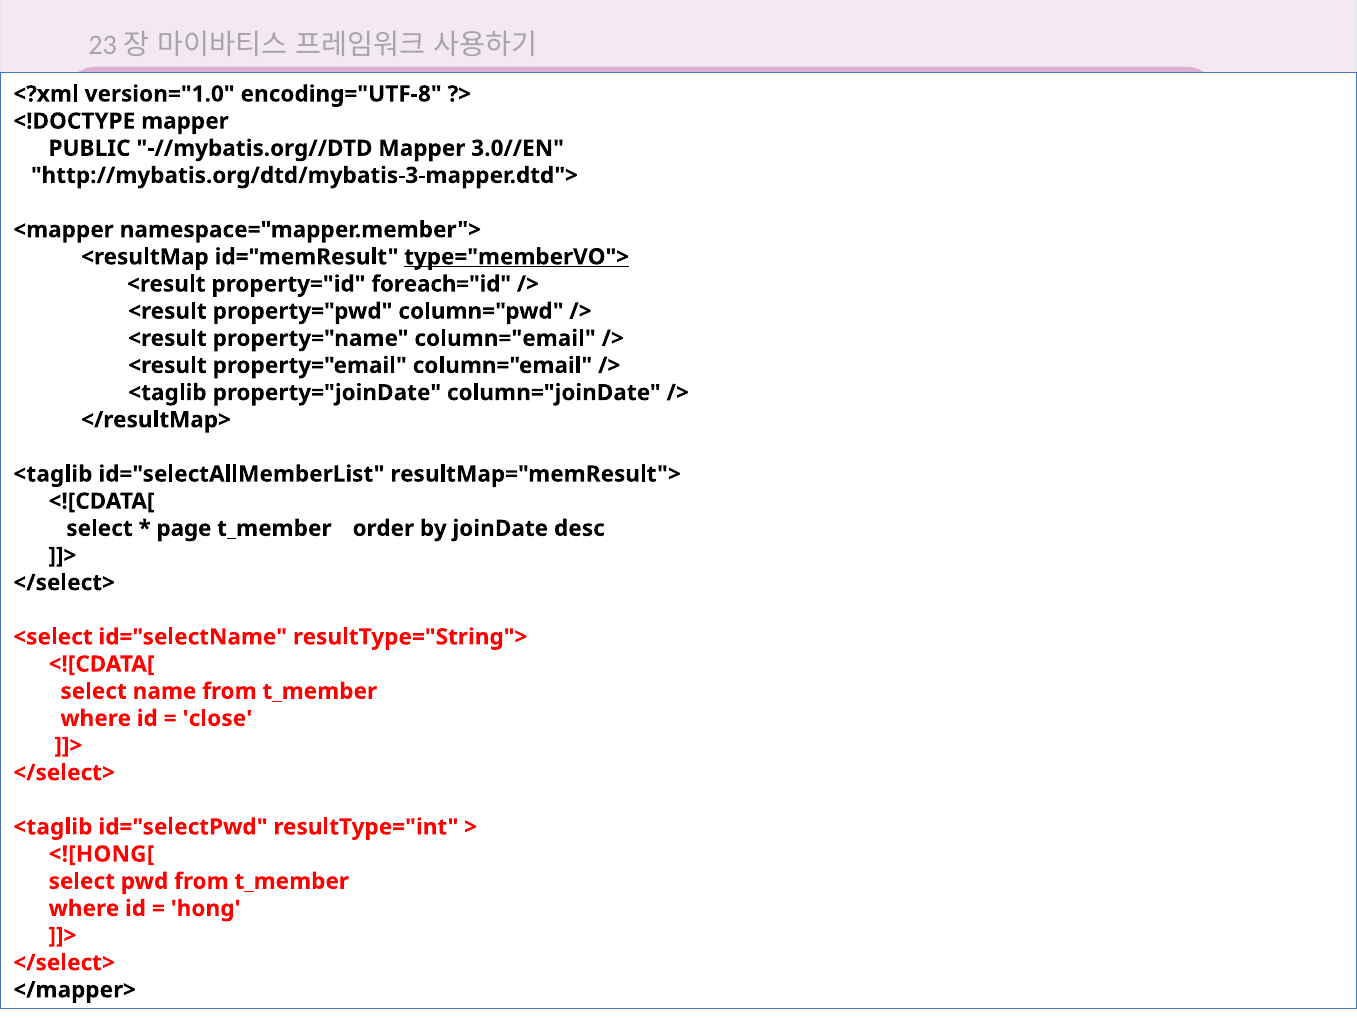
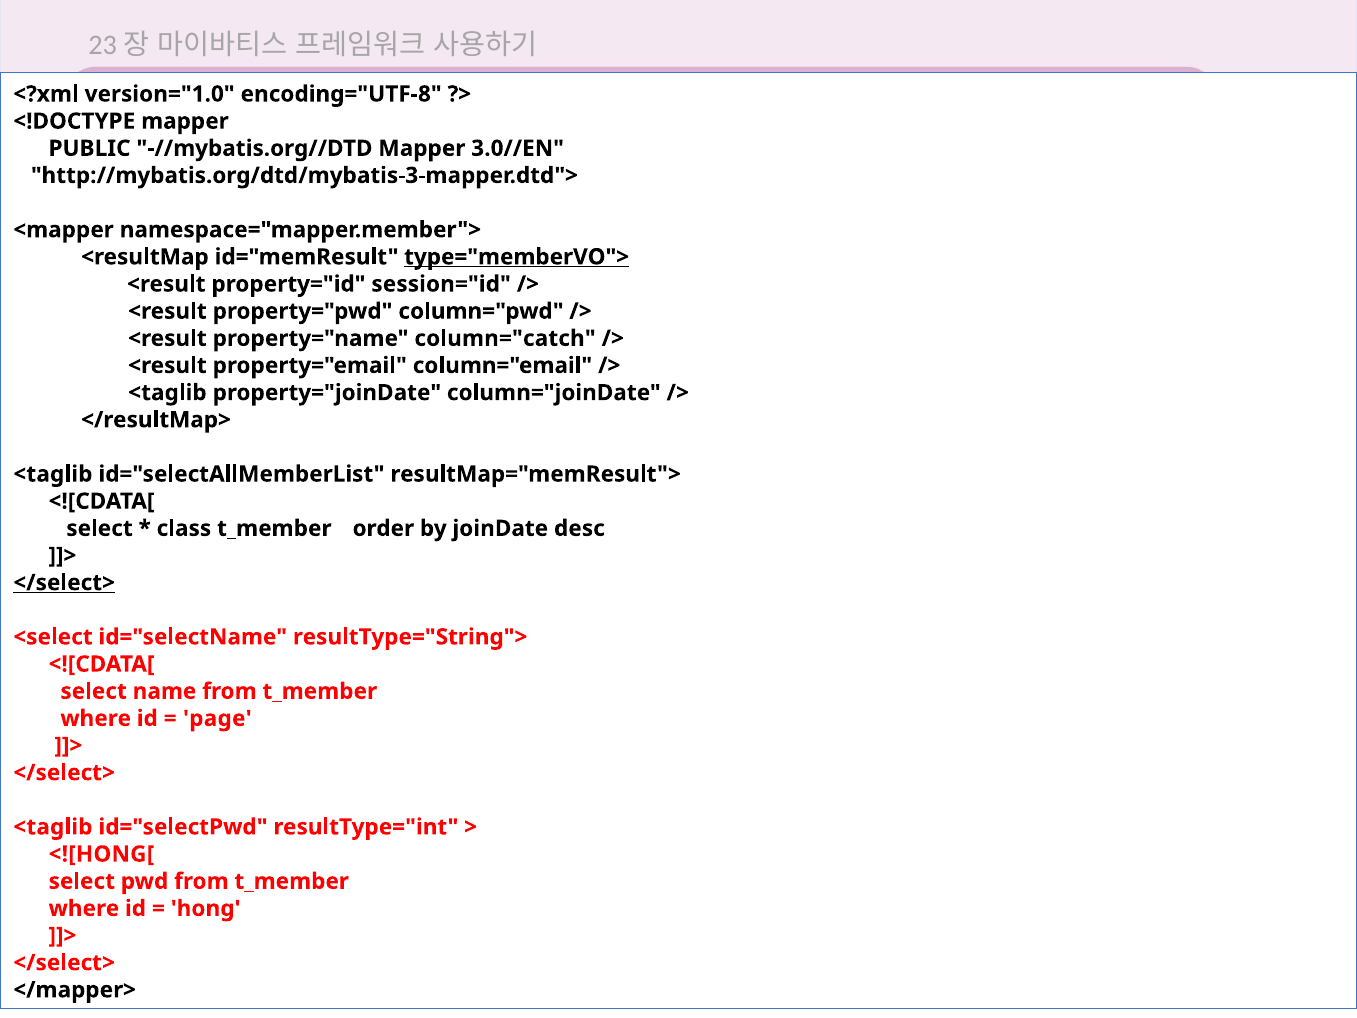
foreach="id: foreach="id -> session="id
property="name column="email: column="email -> column="catch
page: page -> class
</select> at (64, 583) underline: none -> present
close: close -> page
